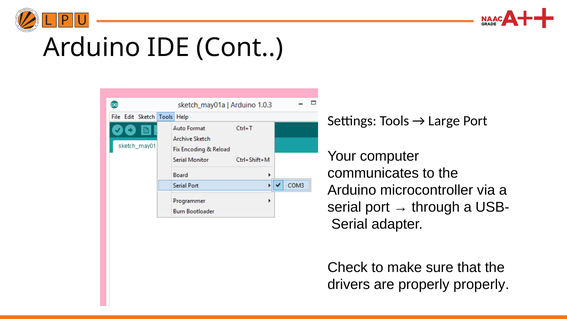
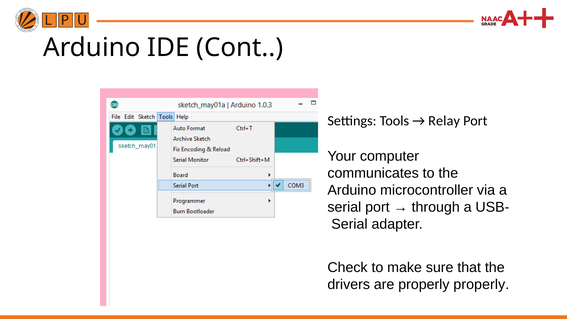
Large: Large -> Relay
